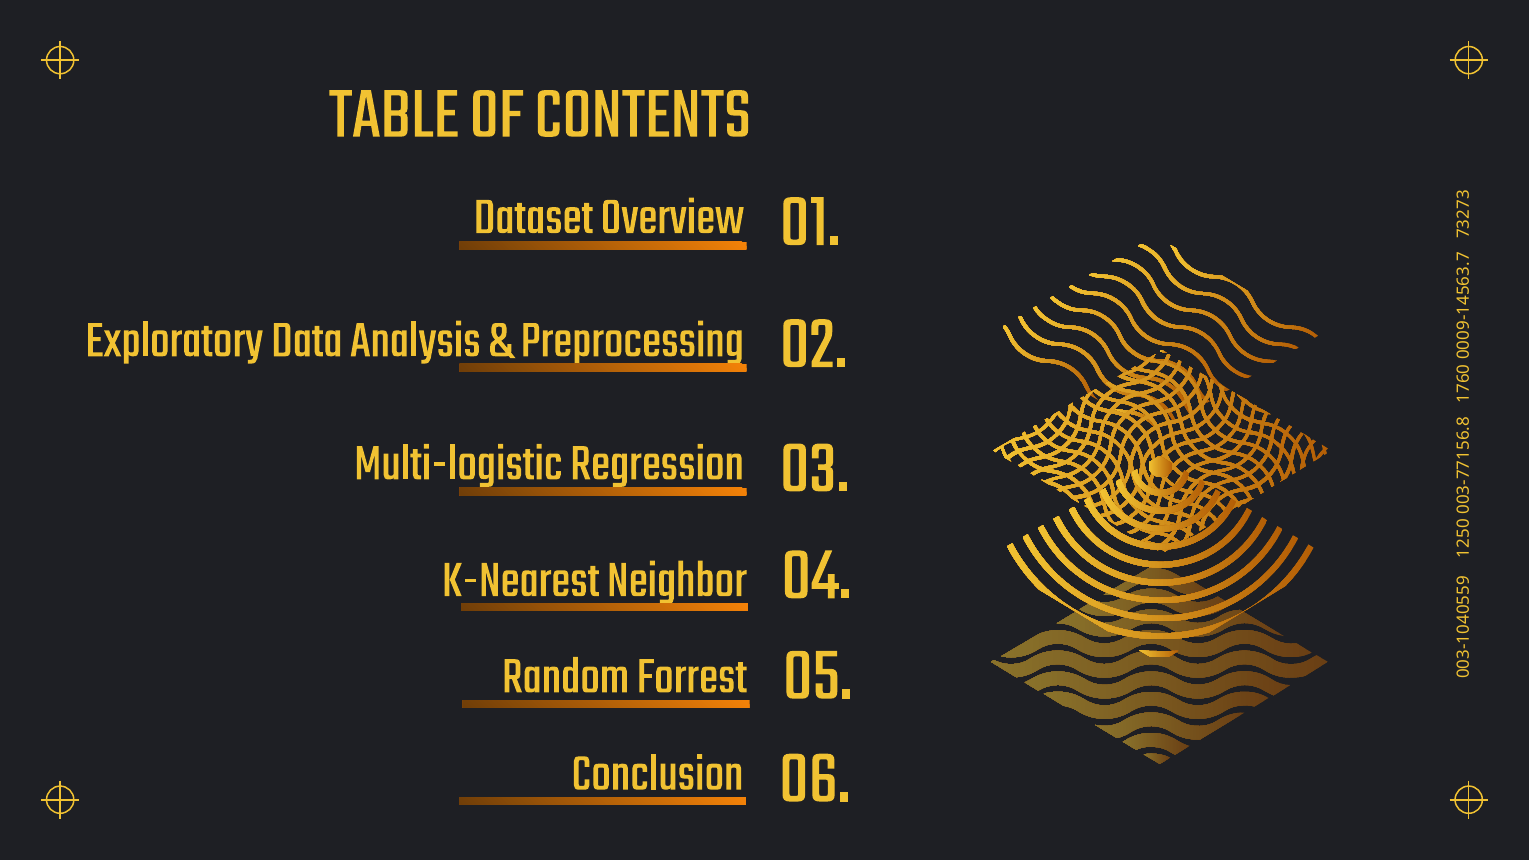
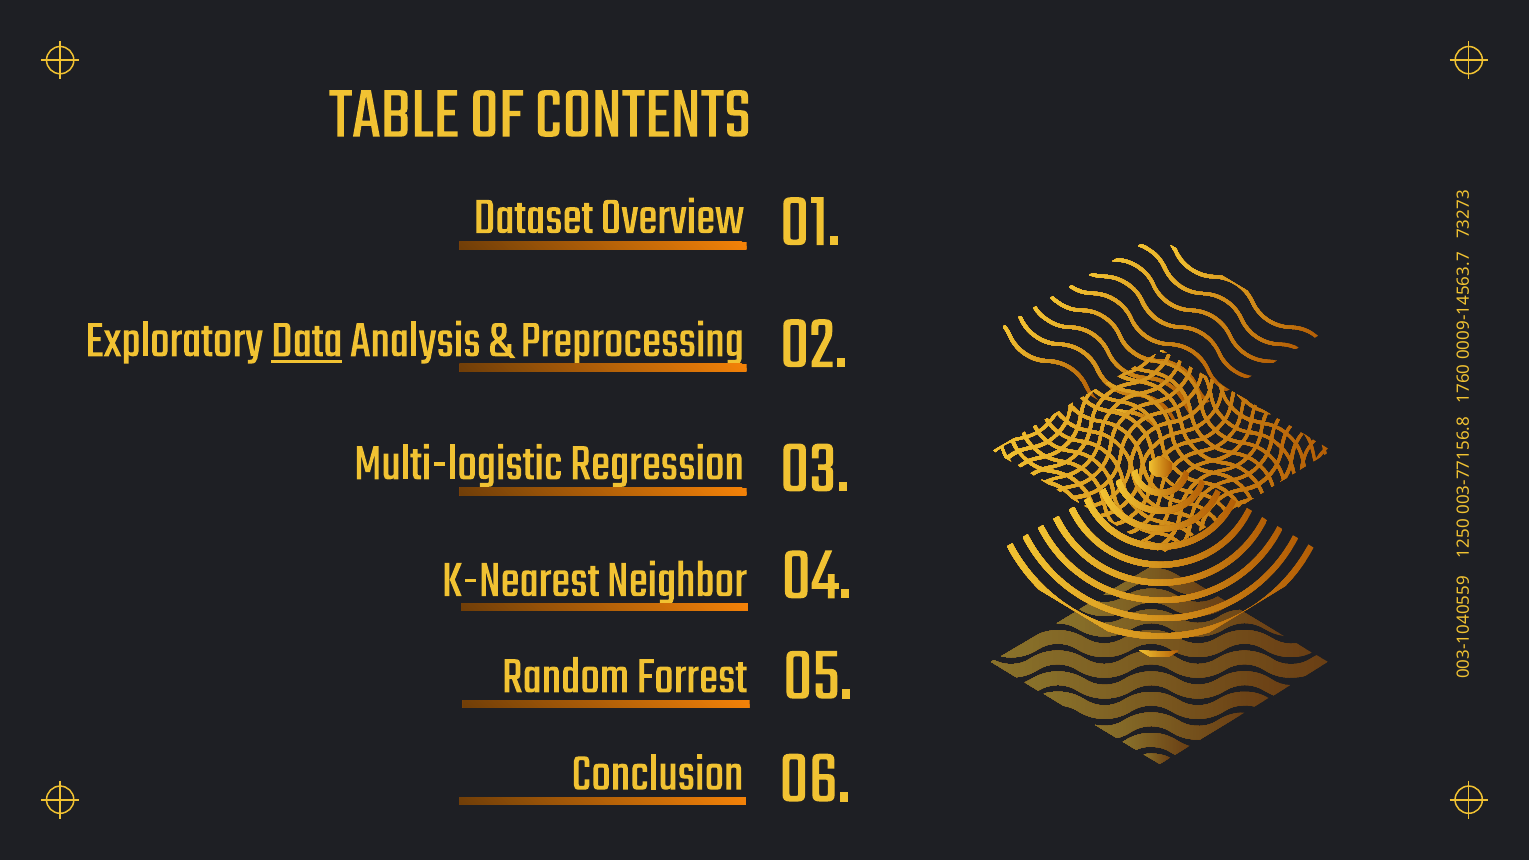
Data underline: none -> present
